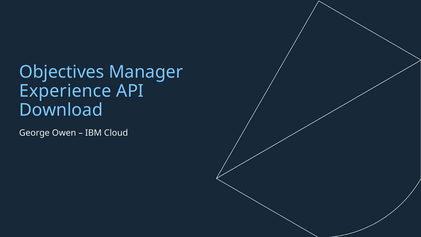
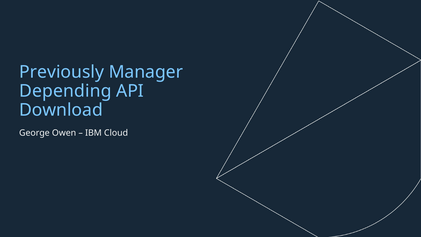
Objectives: Objectives -> Previously
Experience: Experience -> Depending
